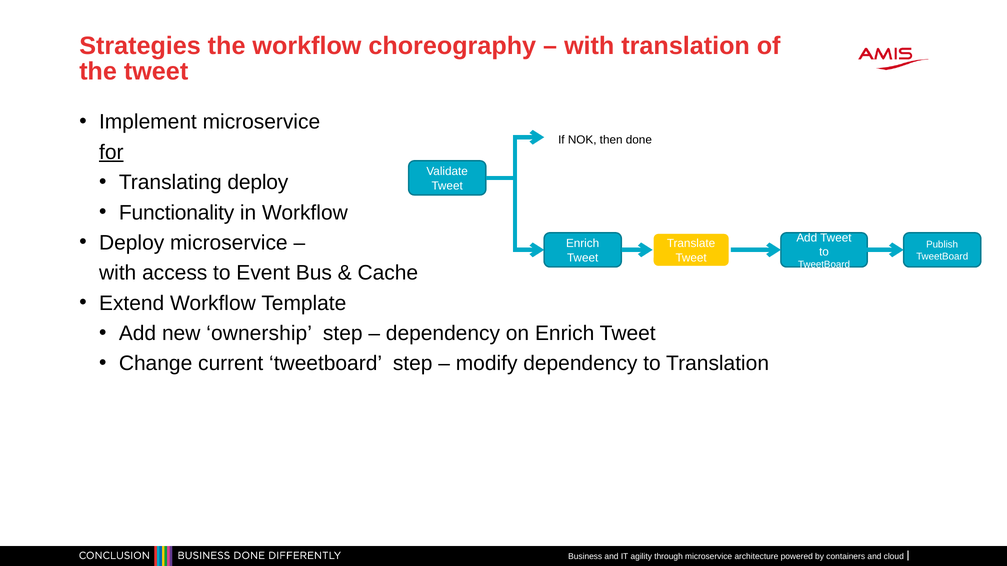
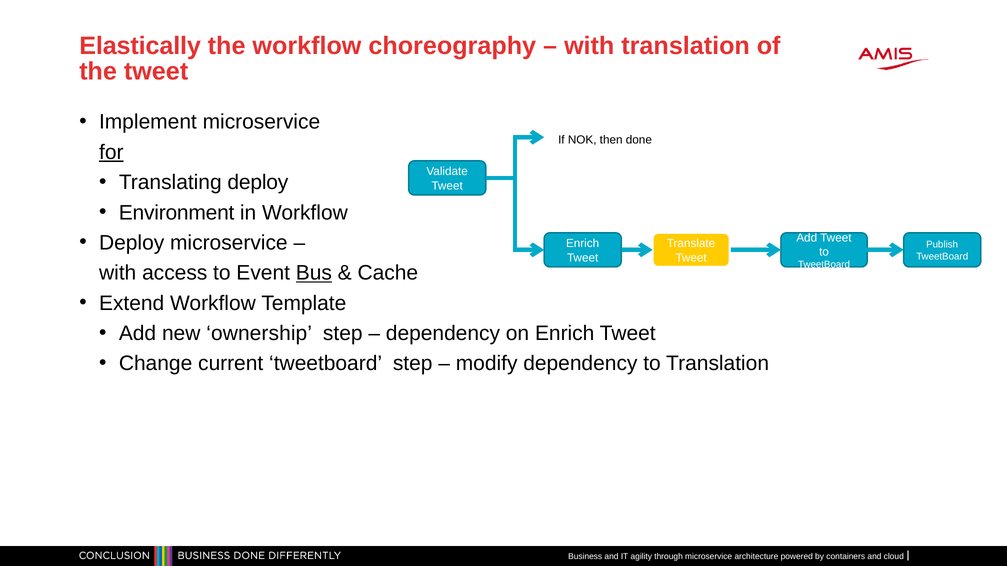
Strategies: Strategies -> Elastically
Functionality: Functionality -> Environment
Bus underline: none -> present
